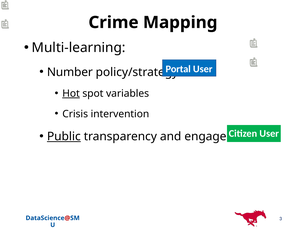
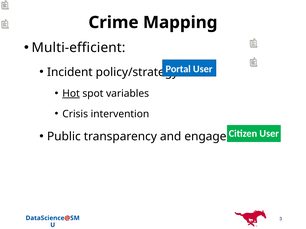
Multi-learning: Multi-learning -> Multi-efficient
Number: Number -> Incident
Public underline: present -> none
